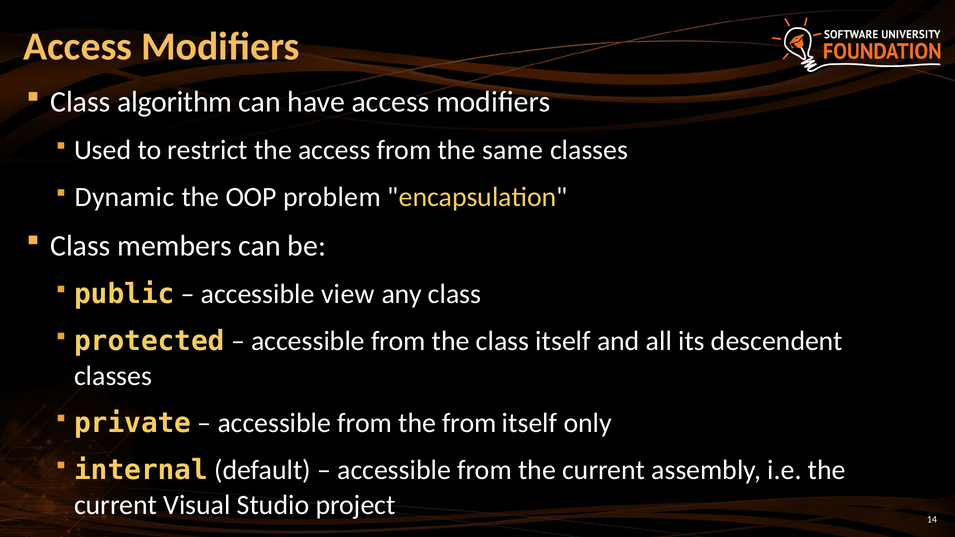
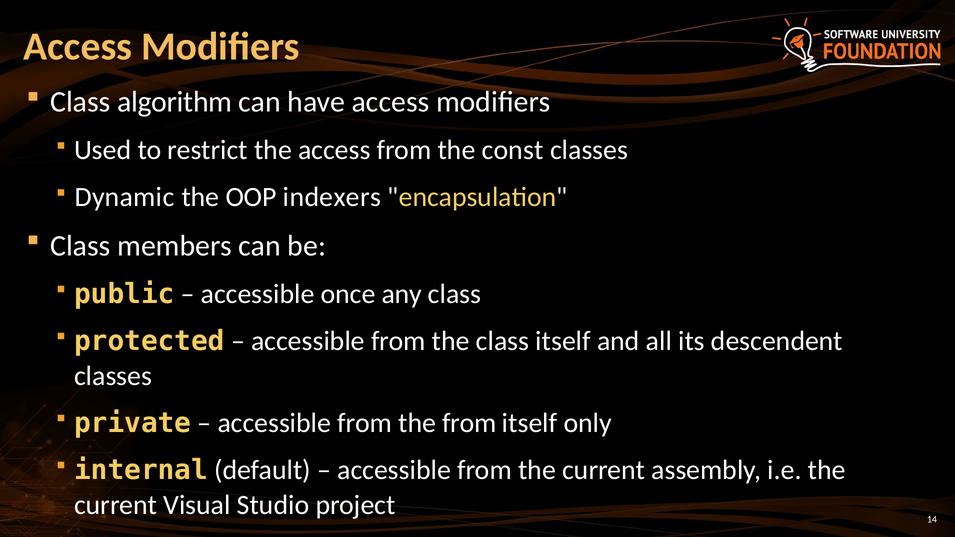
same: same -> const
problem: problem -> indexers
view: view -> once
